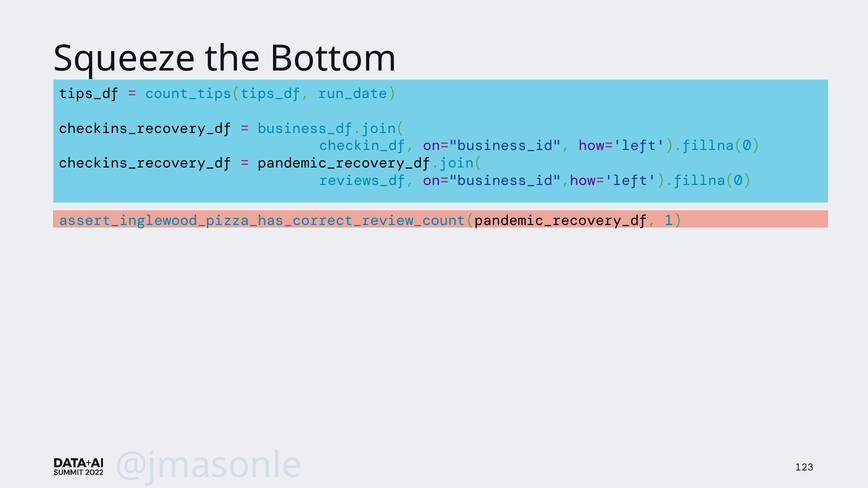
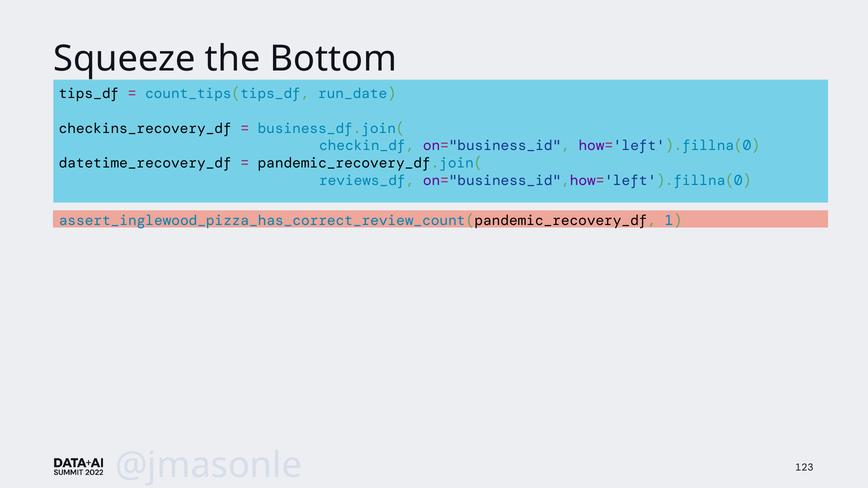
checkins_recovery_df at (145, 163): checkins_recovery_df -> datetime_recovery_df
